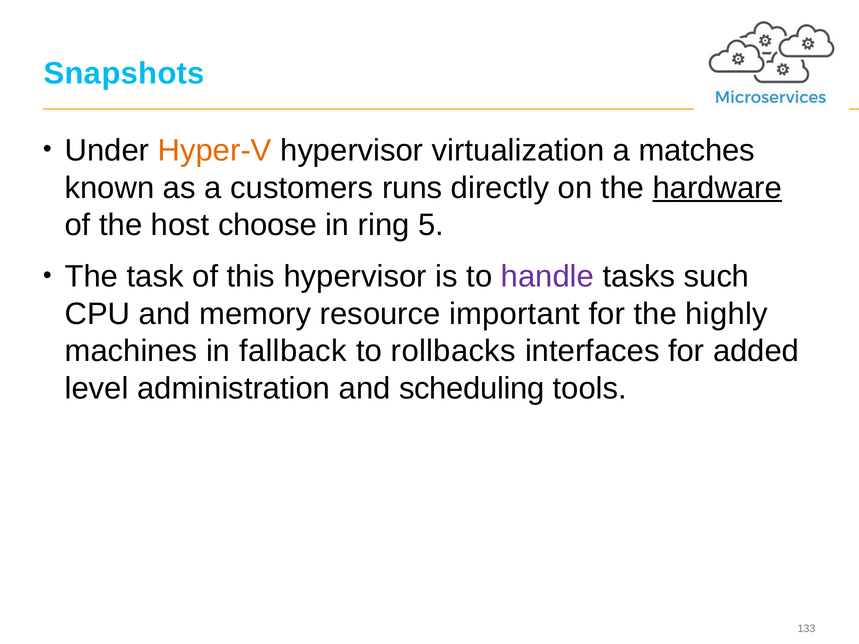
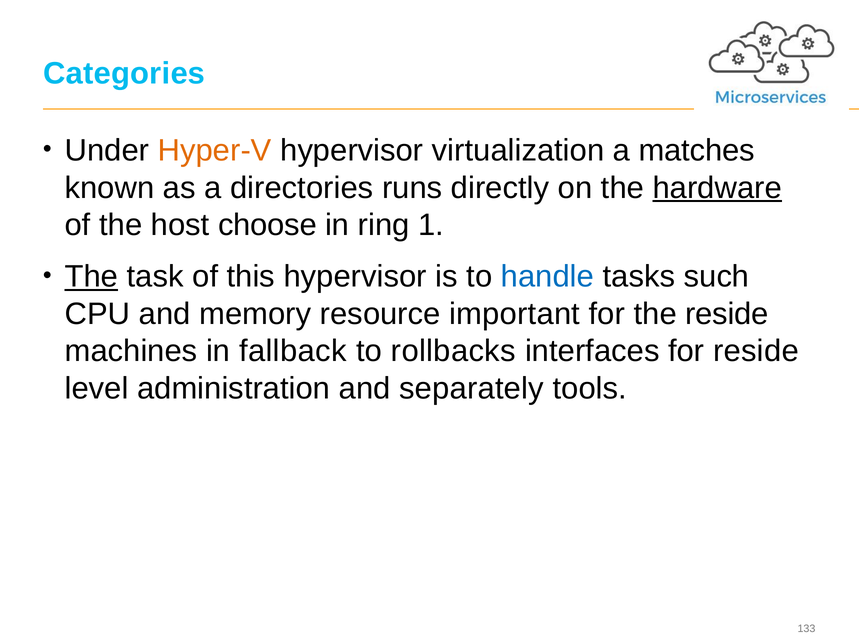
Snapshots: Snapshots -> Categories
customers: customers -> directories
5: 5 -> 1
The at (91, 277) underline: none -> present
handle colour: purple -> blue
the highly: highly -> reside
for added: added -> reside
scheduling: scheduling -> separately
